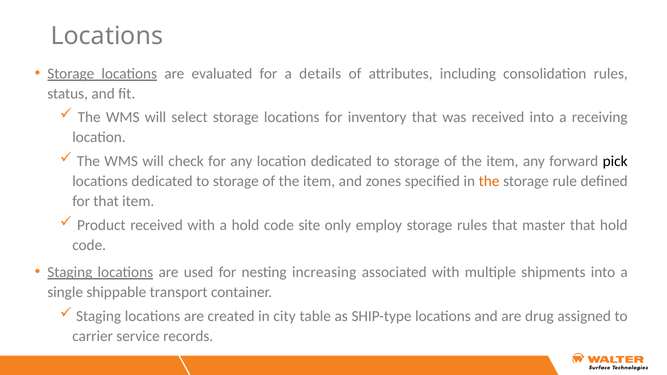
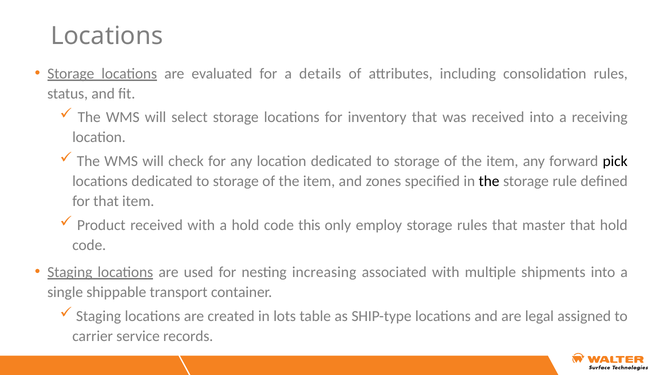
the at (489, 181) colour: orange -> black
site: site -> this
city: city -> lots
drug: drug -> legal
